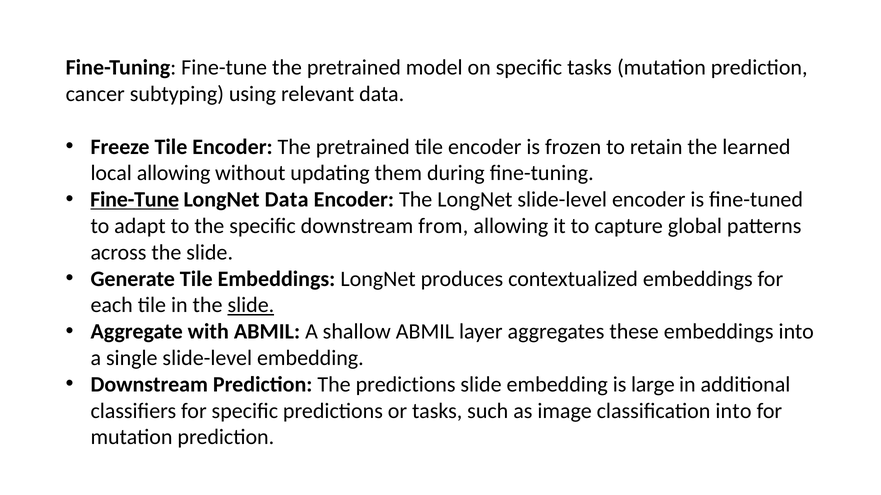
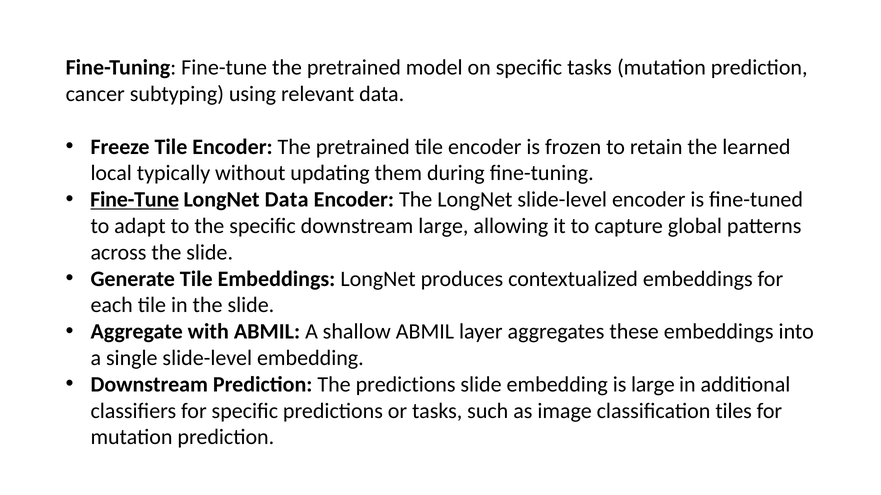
local allowing: allowing -> typically
downstream from: from -> large
slide at (251, 306) underline: present -> none
classification into: into -> tiles
